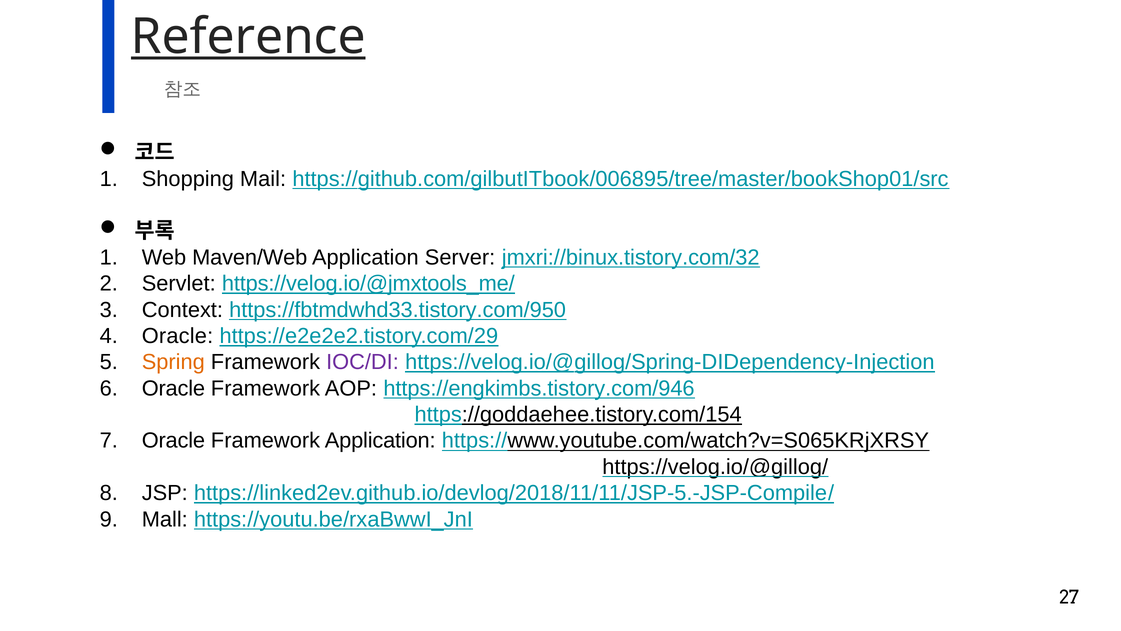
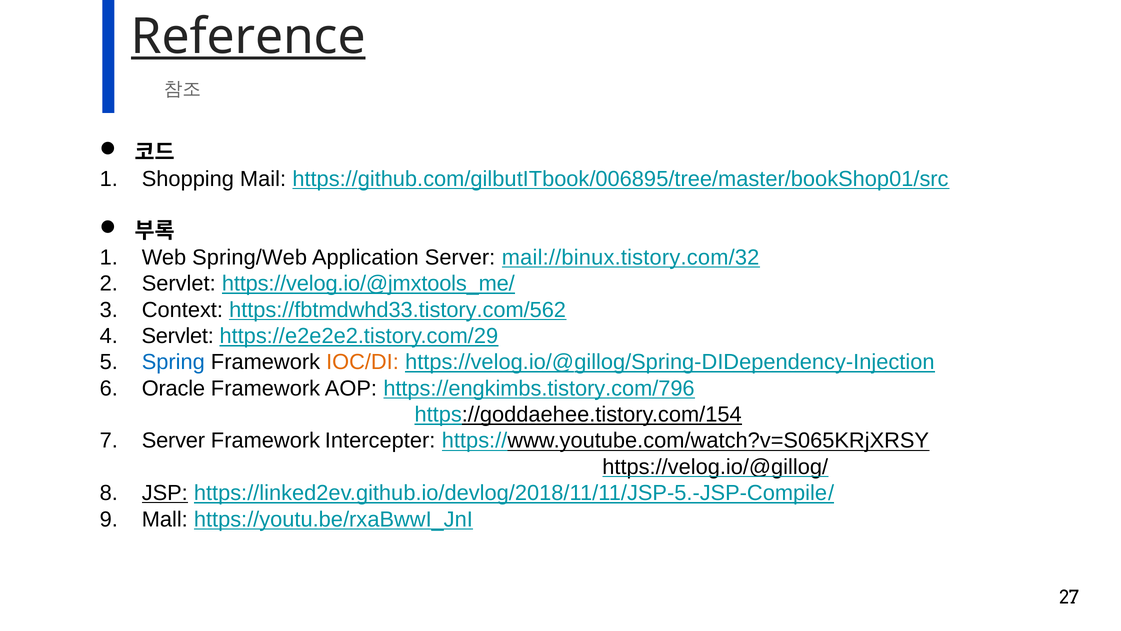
Maven/Web: Maven/Web -> Spring/Web
jmxri://binux.tistory.com/32: jmxri://binux.tistory.com/32 -> mail://binux.tistory.com/32
https://fbtmdwhd33.tistory.com/950: https://fbtmdwhd33.tistory.com/950 -> https://fbtmdwhd33.tistory.com/562
Oracle at (177, 336): Oracle -> Servlet
Spring colour: orange -> blue
IOC/DI colour: purple -> orange
https://engkimbs.tistory.com/946: https://engkimbs.tistory.com/946 -> https://engkimbs.tistory.com/796
Oracle at (173, 440): Oracle -> Server
Framework Application: Application -> Intercepter
JSP underline: none -> present
